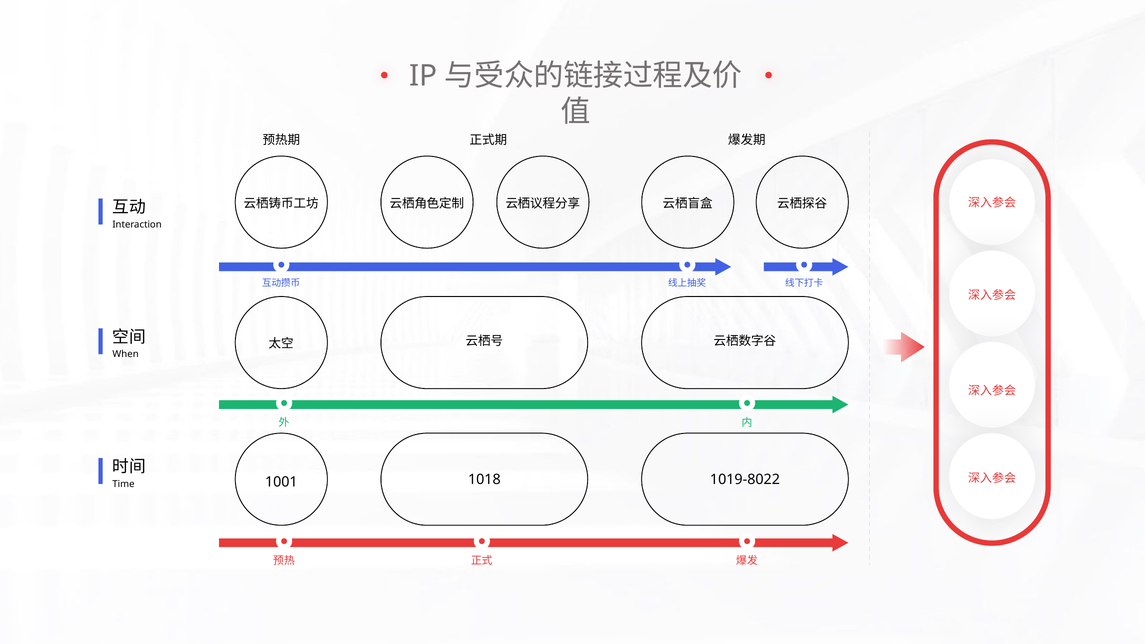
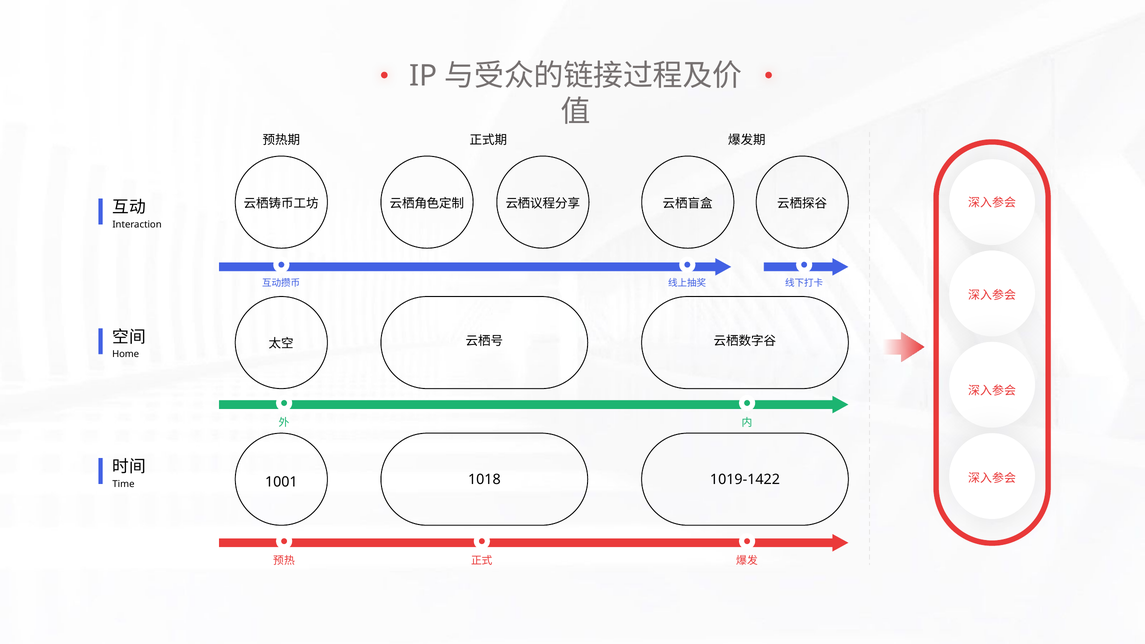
When: When -> Home
1019-8022: 1019-8022 -> 1019-1422
